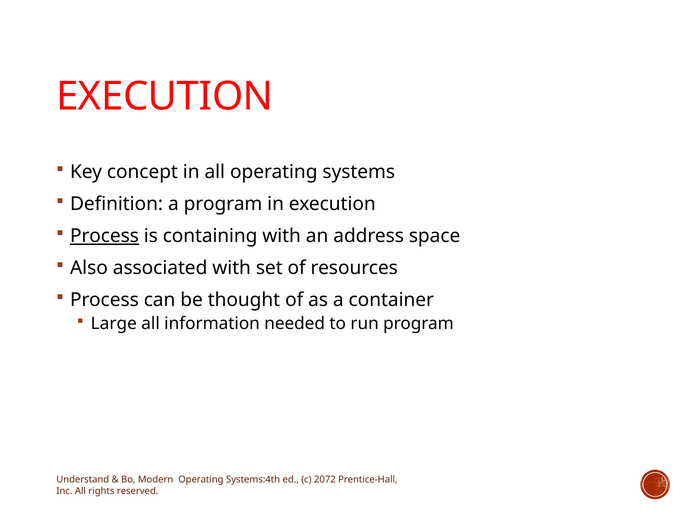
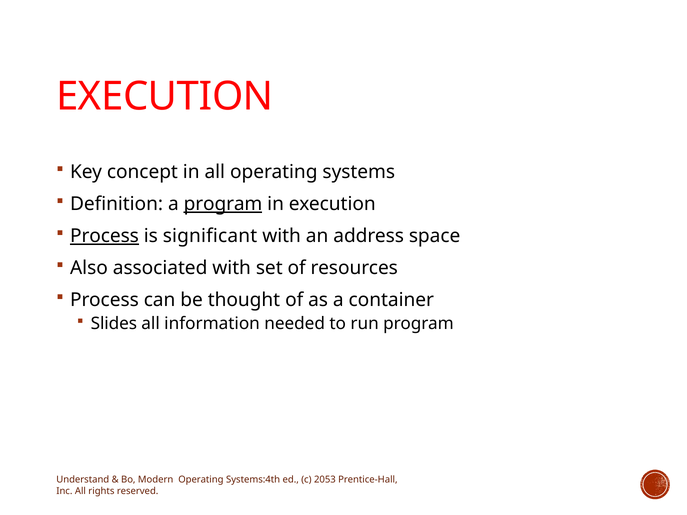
program at (223, 204) underline: none -> present
containing: containing -> significant
Large: Large -> Slides
2072: 2072 -> 2053
